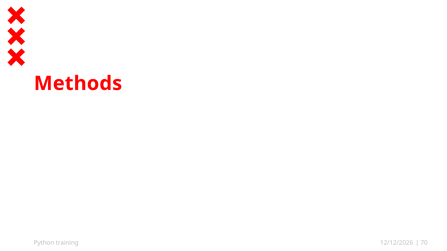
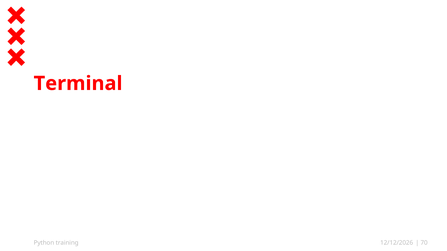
Methods: Methods -> Terminal
